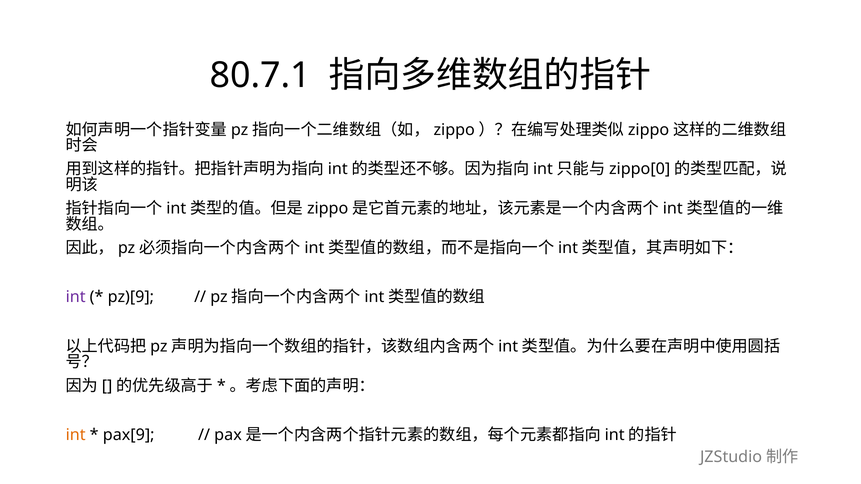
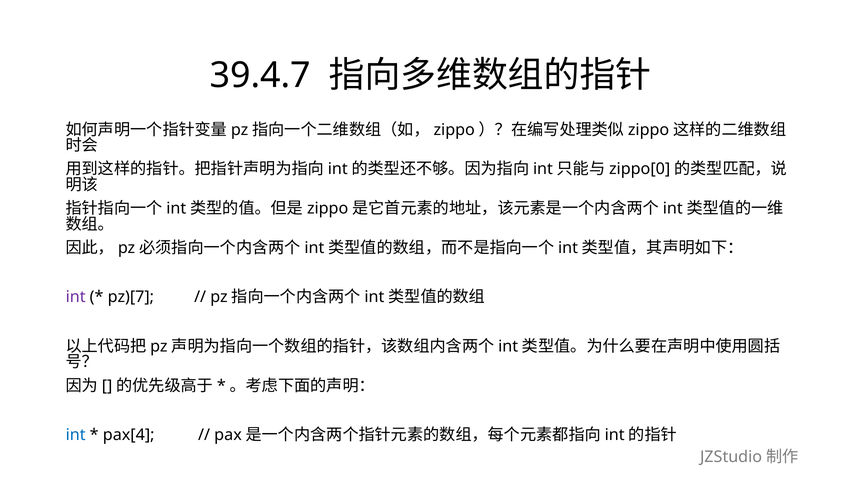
80.7.1: 80.7.1 -> 39.4.7
pz)[9: pz)[9 -> pz)[7
int at (76, 435) colour: orange -> blue
pax[9: pax[9 -> pax[4
